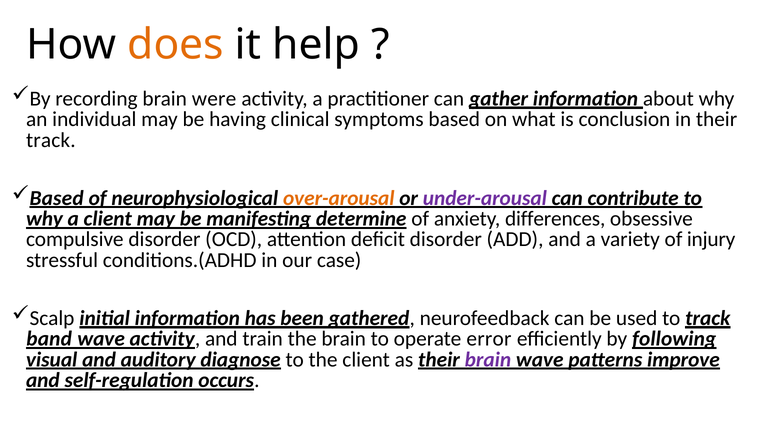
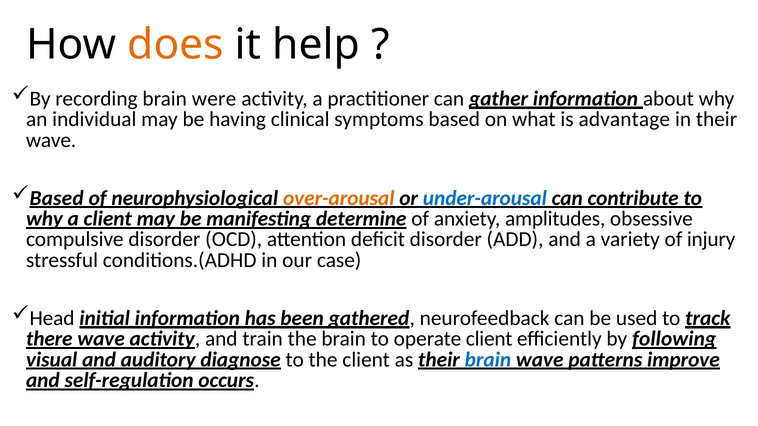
conclusion: conclusion -> advantage
track at (51, 140): track -> wave
under-arousal colour: purple -> blue
differences: differences -> amplitudes
Scalp: Scalp -> Head
band: band -> there
operate error: error -> client
brain at (488, 360) colour: purple -> blue
